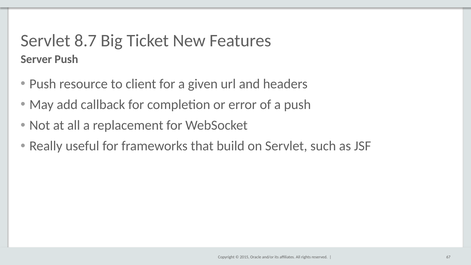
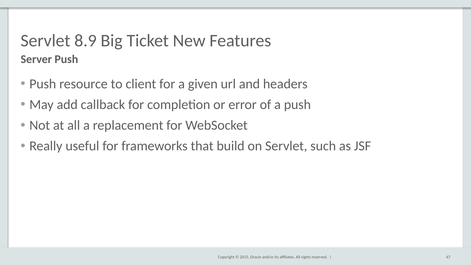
8.7: 8.7 -> 8.9
